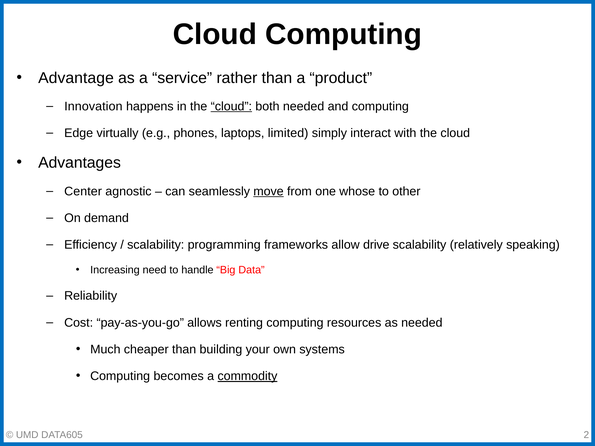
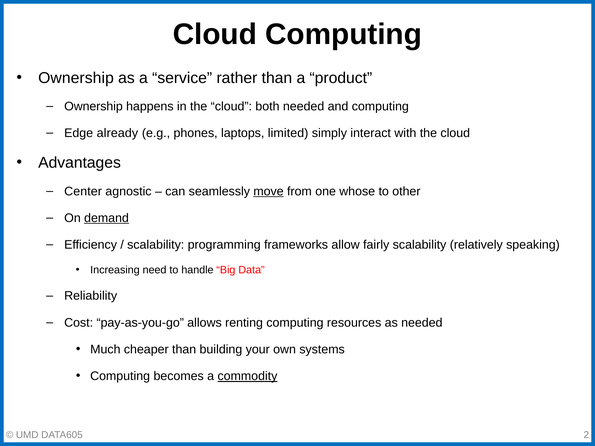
Advantage at (76, 78): Advantage -> Ownership
Innovation at (93, 106): Innovation -> Ownership
cloud at (231, 106) underline: present -> none
virtually: virtually -> already
demand underline: none -> present
drive: drive -> fairly
